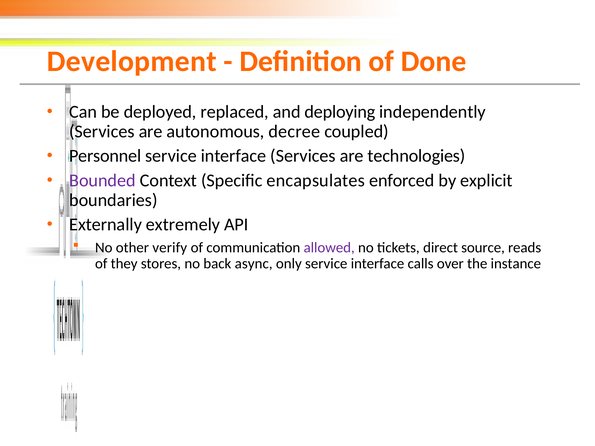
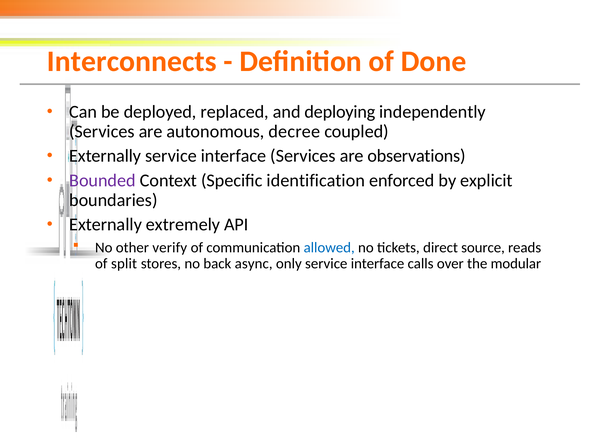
Development: Development -> Interconnects
Personnel at (105, 156): Personnel -> Externally
technologies: technologies -> observations
encapsulates: encapsulates -> identification
allowed colour: purple -> blue
they: they -> split
instance: instance -> modular
